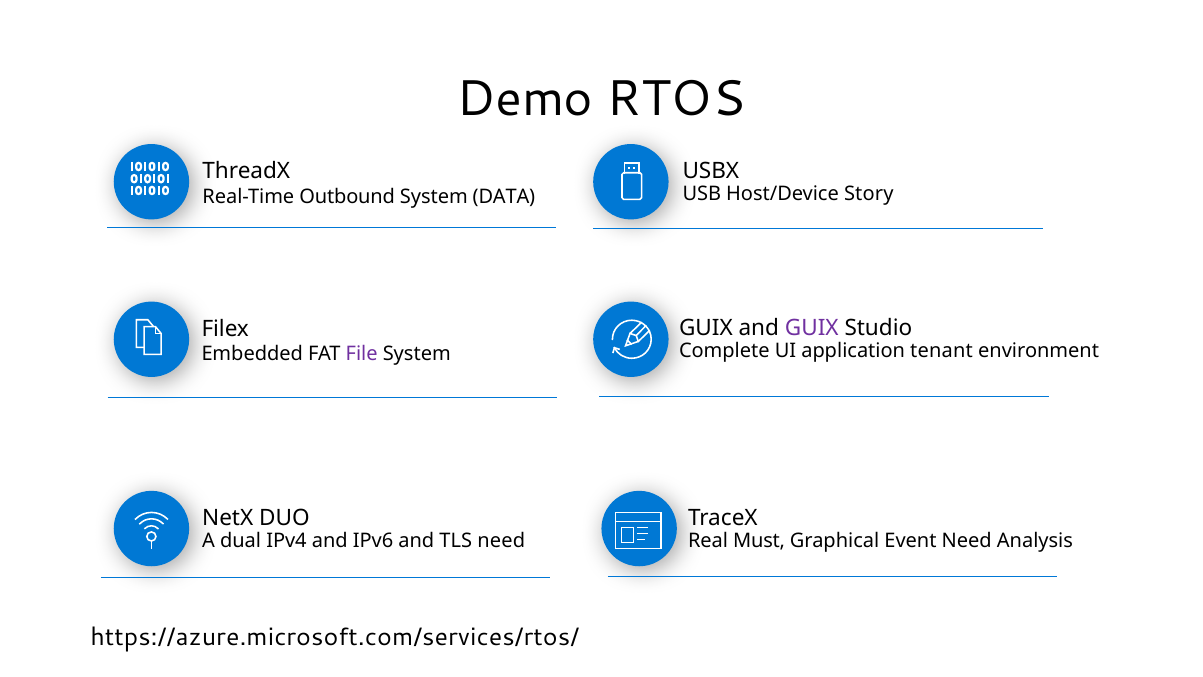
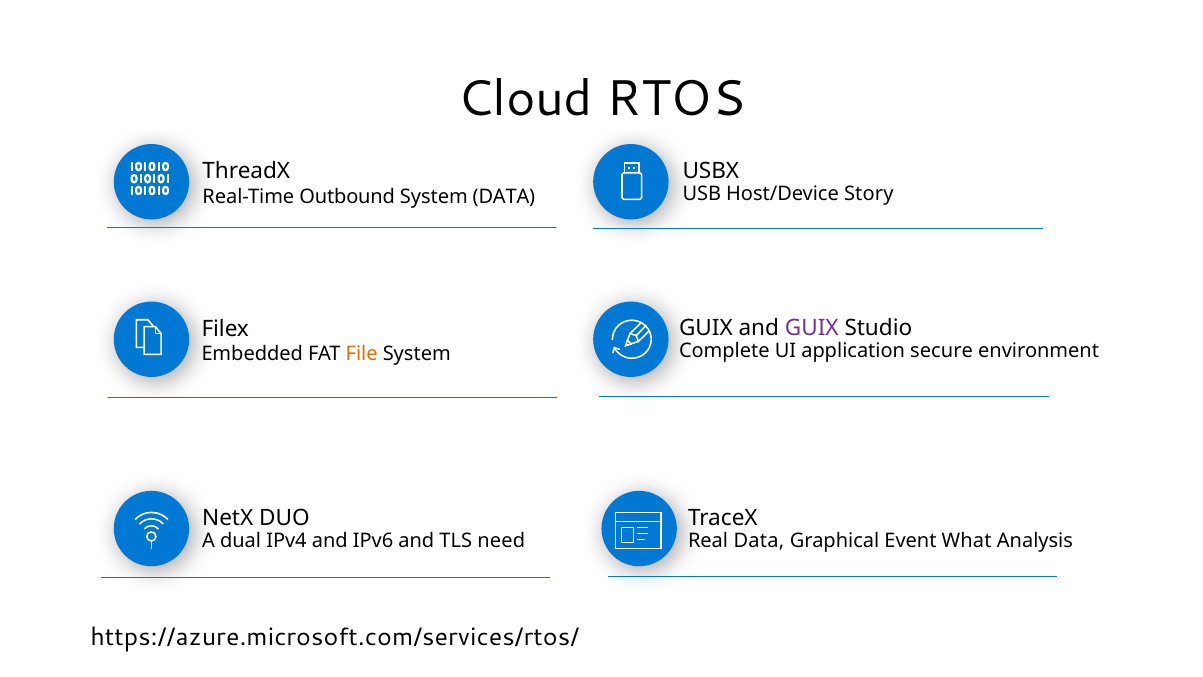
Demo: Demo -> Cloud
tenant: tenant -> secure
File colour: purple -> orange
Must at (759, 540): Must -> Data
Event Need: Need -> What
